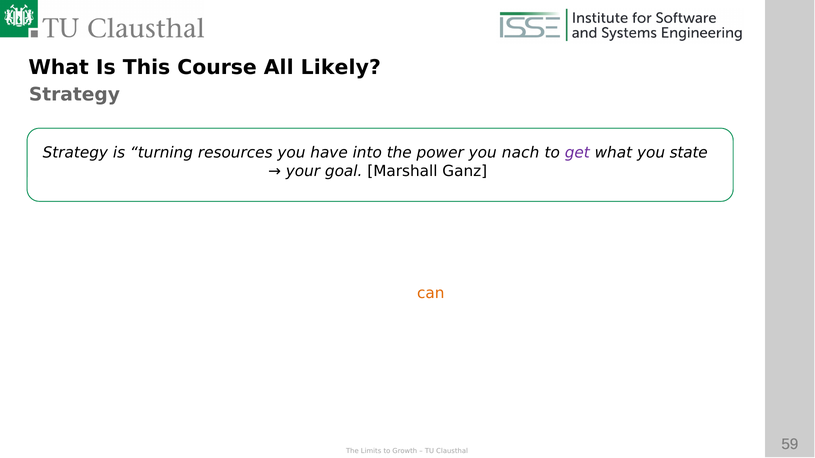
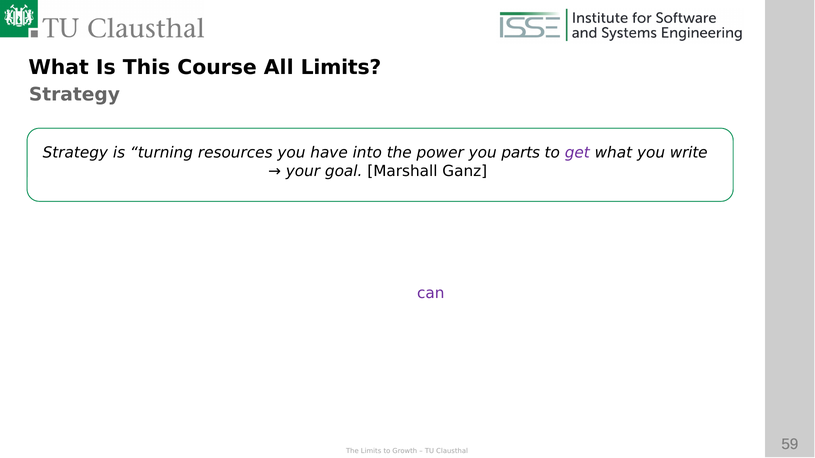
All Likely: Likely -> Limits
nach: nach -> parts
state: state -> write
can colour: orange -> purple
